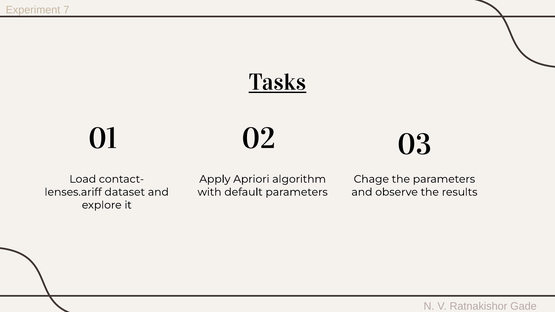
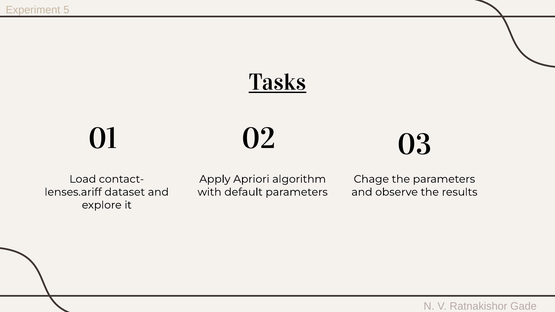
7: 7 -> 5
